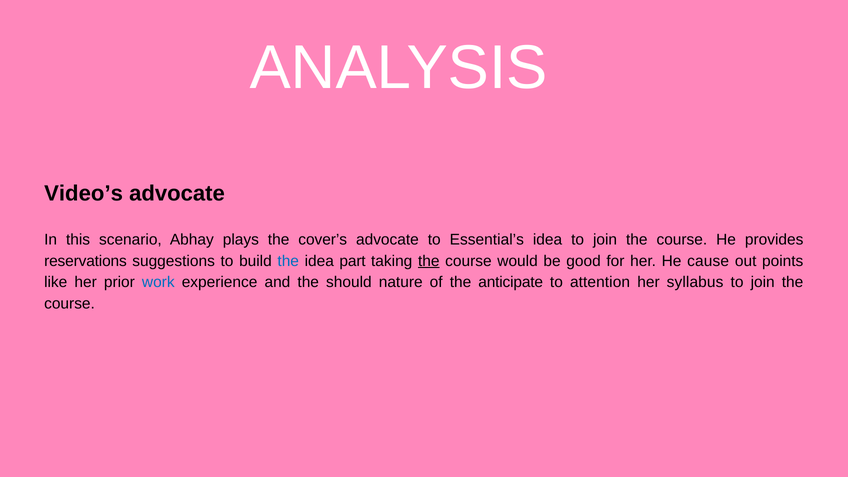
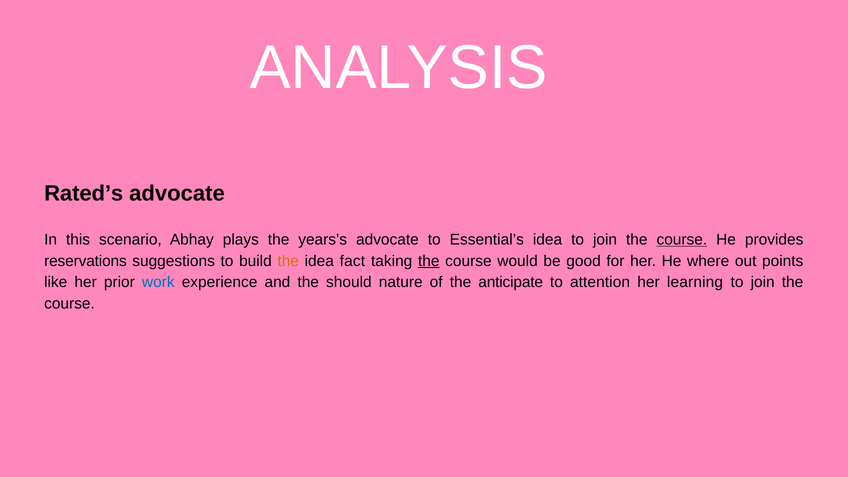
Video’s: Video’s -> Rated’s
cover’s: cover’s -> years’s
course at (682, 240) underline: none -> present
the at (288, 261) colour: blue -> orange
part: part -> fact
cause: cause -> where
syllabus: syllabus -> learning
